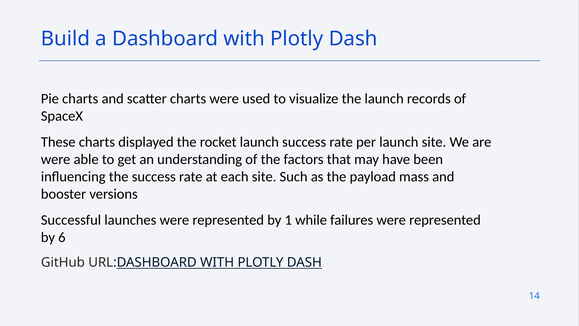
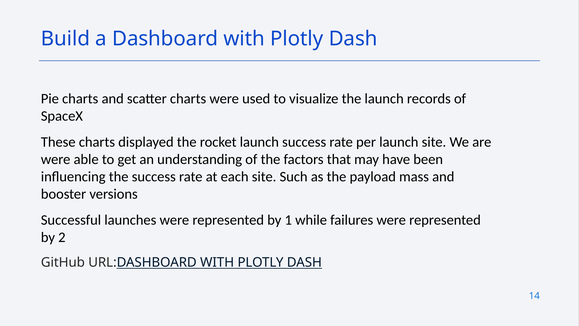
6: 6 -> 2
